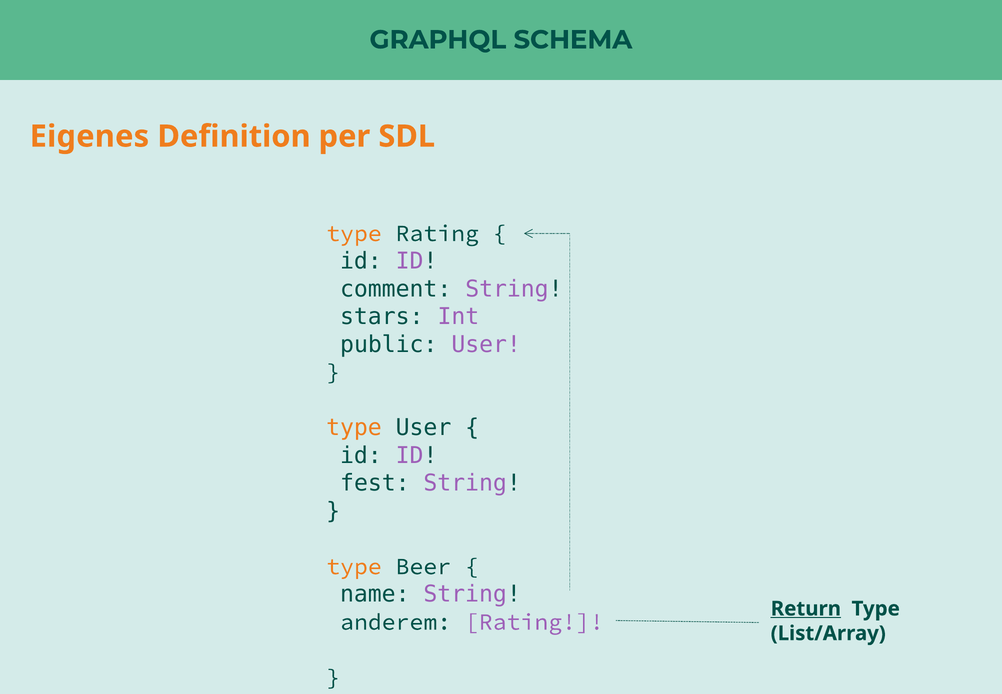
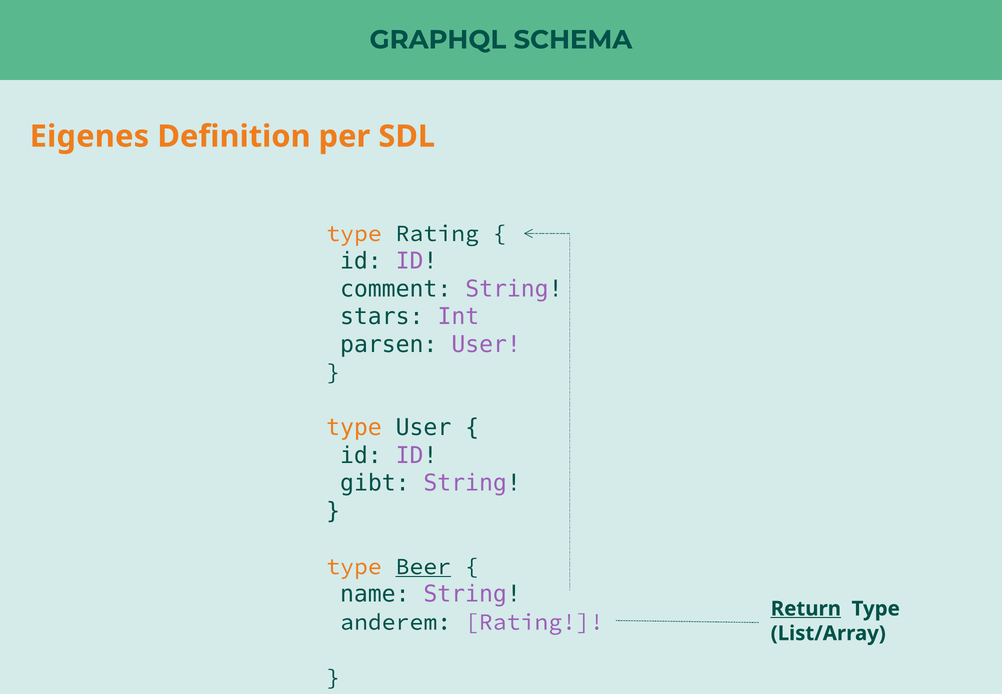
public: public -> parsen
fest: fest -> gibt
Beer underline: none -> present
